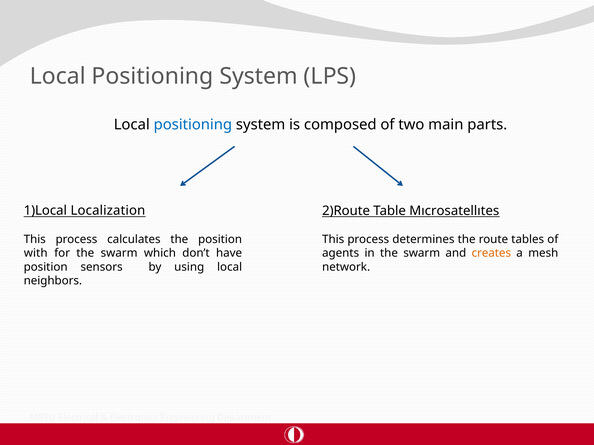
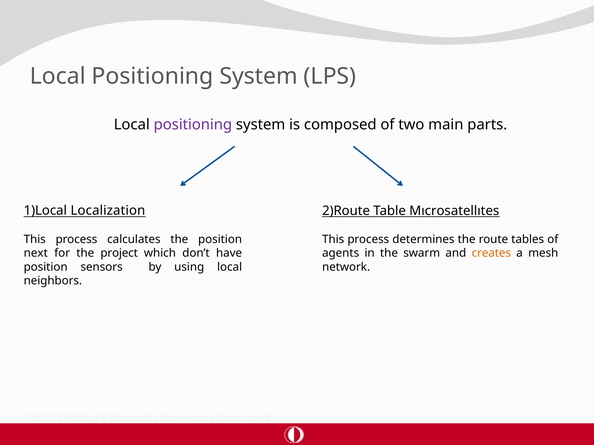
positioning at (193, 125) colour: blue -> purple
with: with -> next
for the swarm: swarm -> project
